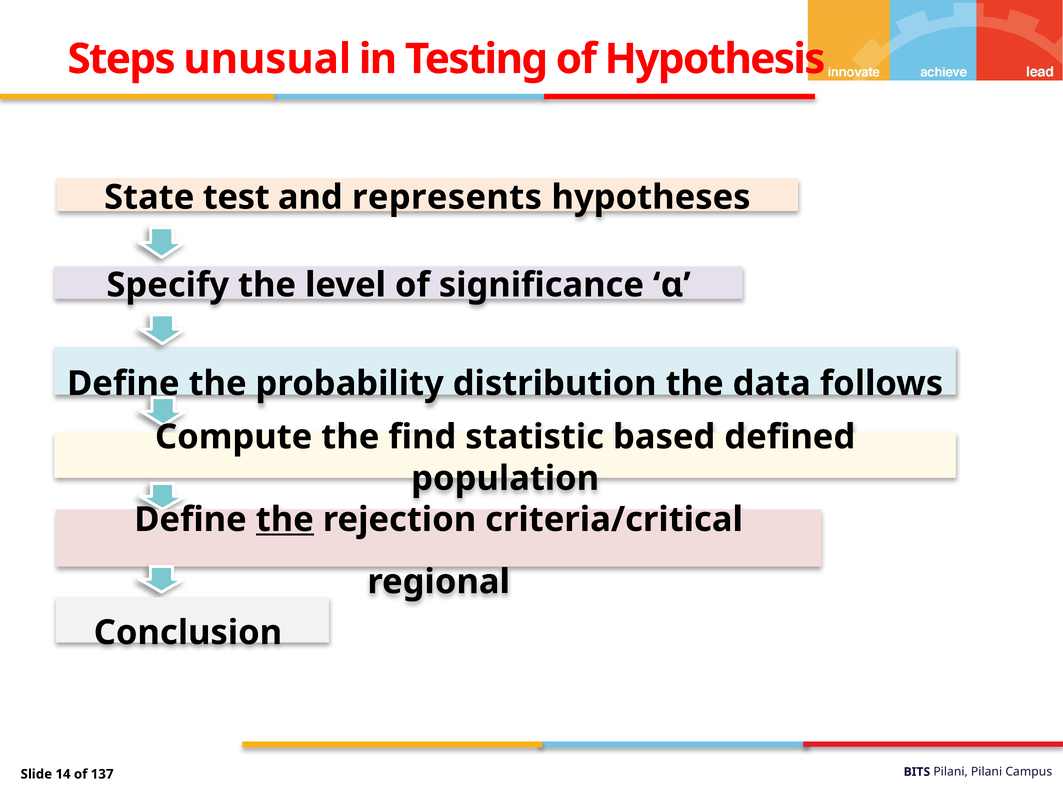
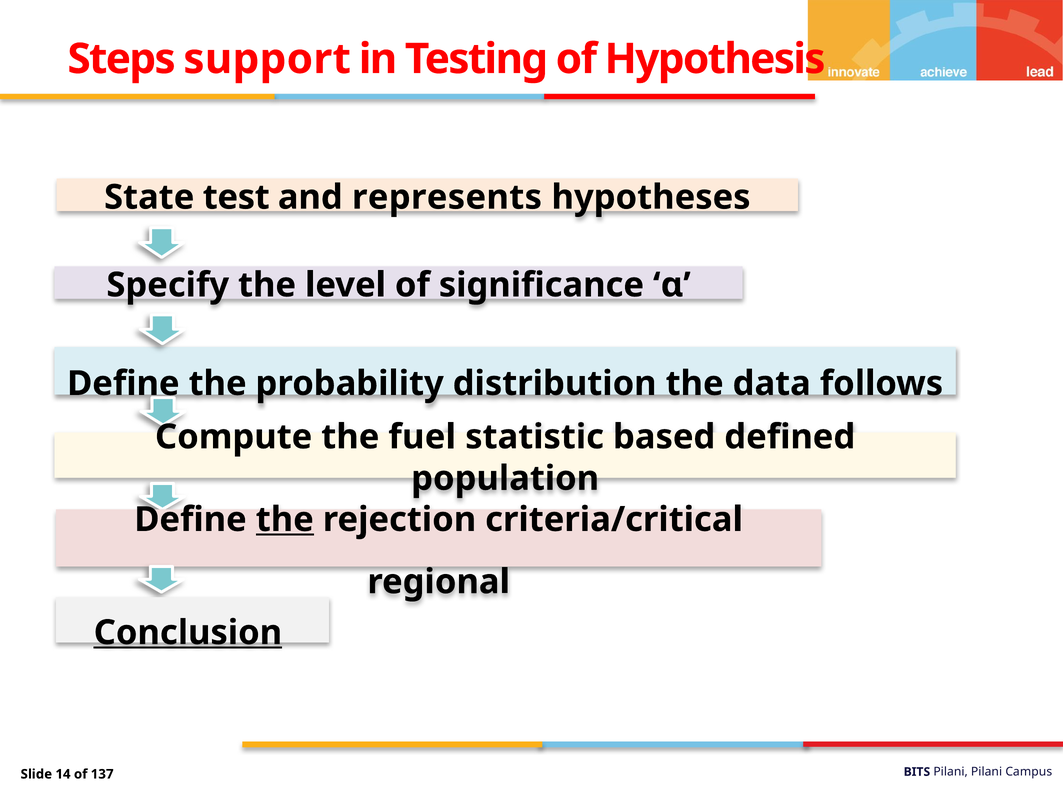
unusual: unusual -> support
find: find -> fuel
Conclusion underline: none -> present
